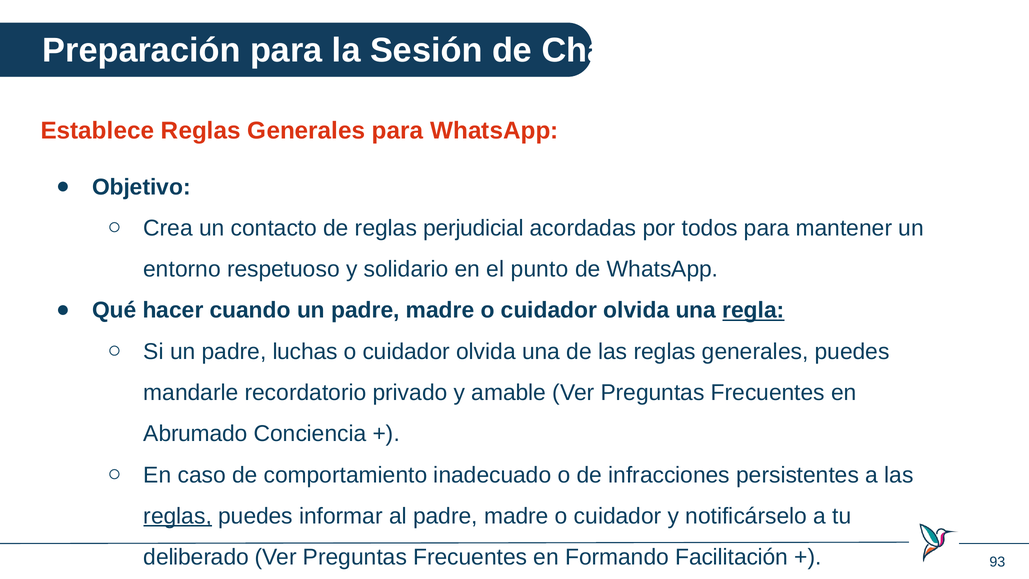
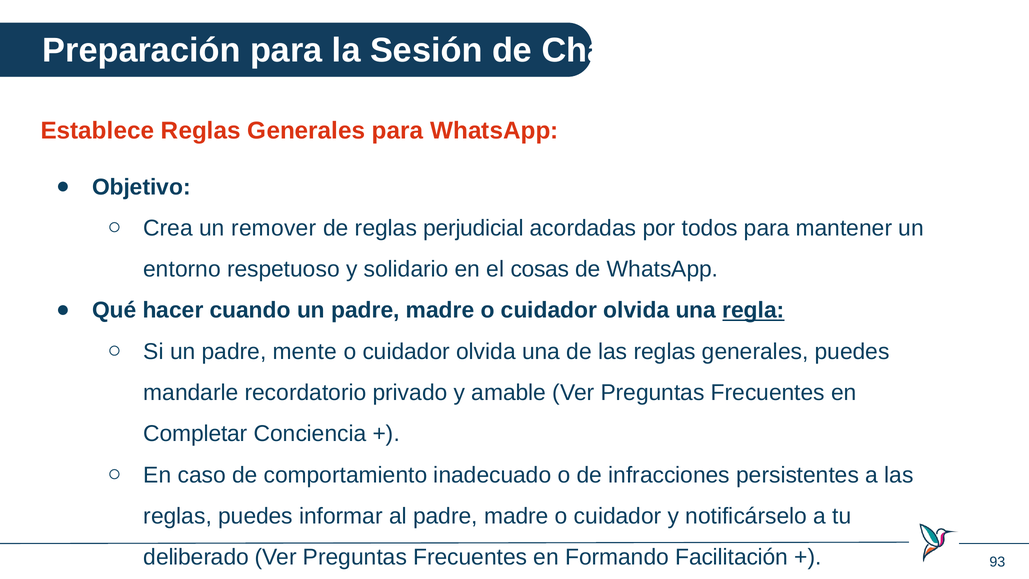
contacto: contacto -> remover
punto: punto -> cosas
luchas: luchas -> mente
Abrumado: Abrumado -> Completar
reglas at (178, 516) underline: present -> none
